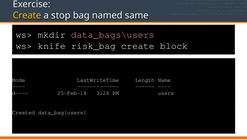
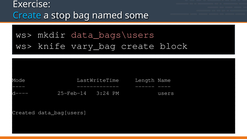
Create at (27, 15) colour: yellow -> light blue
same: same -> some
risk_bag: risk_bag -> vary_bag
